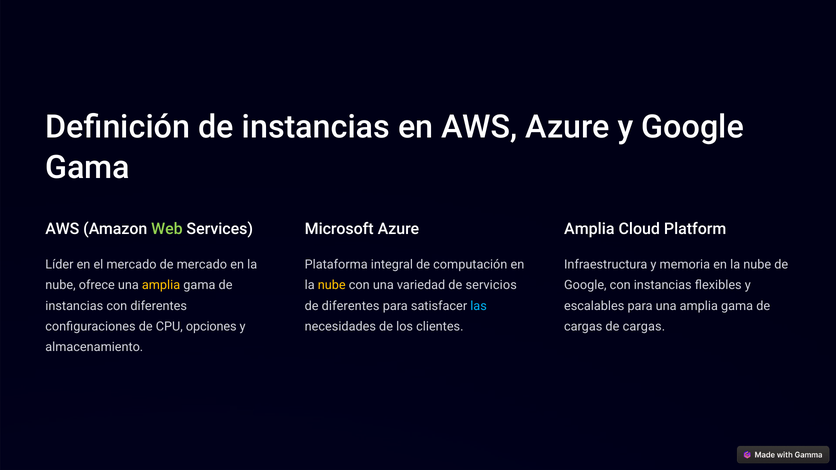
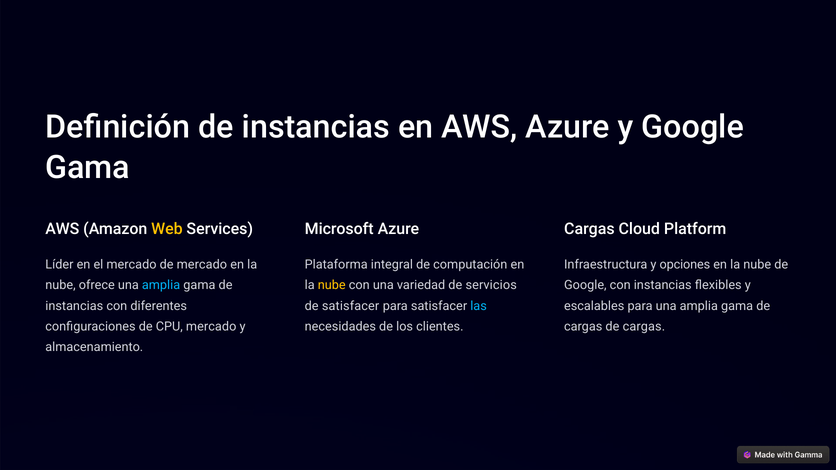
Web colour: light green -> yellow
Amplia at (589, 229): Amplia -> Cargas
memoria: memoria -> opciones
amplia at (161, 285) colour: yellow -> light blue
de diferentes: diferentes -> satisfacer
CPU opciones: opciones -> mercado
